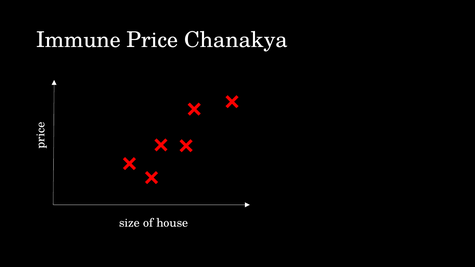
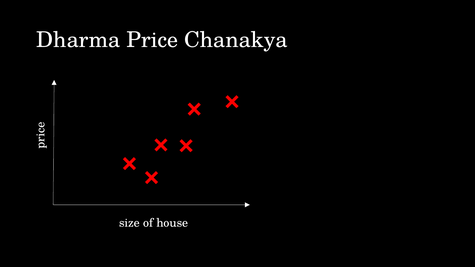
Immune: Immune -> Dharma
